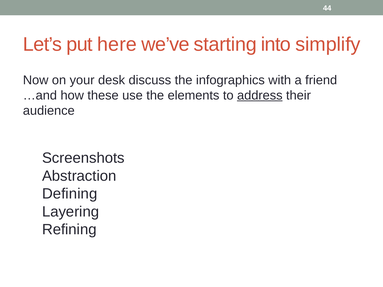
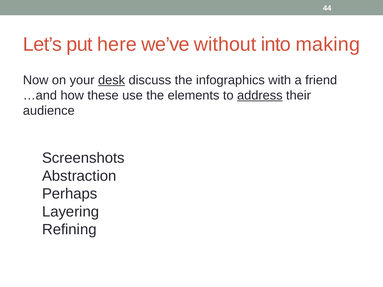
starting: starting -> without
simplify: simplify -> making
desk underline: none -> present
Defining: Defining -> Perhaps
